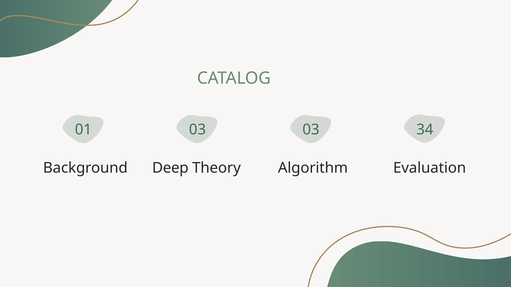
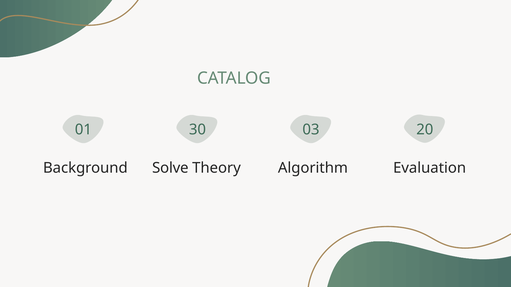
01 03: 03 -> 30
34: 34 -> 20
Deep: Deep -> Solve
